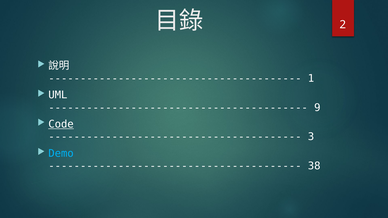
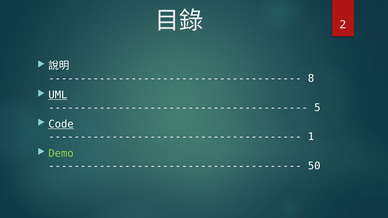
1: 1 -> 8
UML underline: none -> present
9: 9 -> 5
3: 3 -> 1
Demo colour: light blue -> light green
38: 38 -> 50
